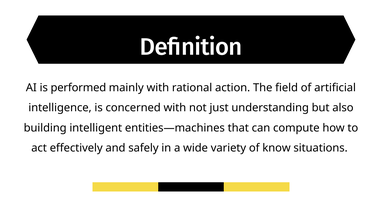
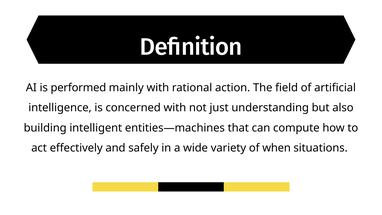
know: know -> when
